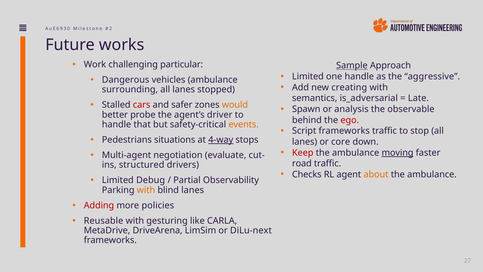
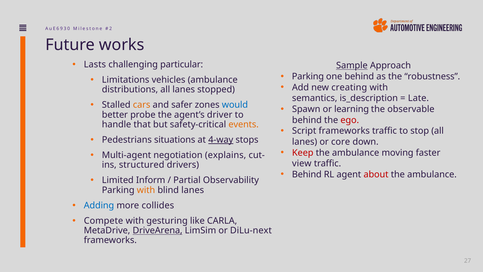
Work: Work -> Lasts
Limited at (308, 76): Limited -> Parking
one handle: handle -> behind
aggressive: aggressive -> robustness
Dangerous: Dangerous -> Limitations
surrounding: surrounding -> distributions
is_adversarial: is_adversarial -> is_description
cars colour: red -> orange
would colour: orange -> blue
analysis: analysis -> learning
moving underline: present -> none
evaluate: evaluate -> explains
road: road -> view
Checks at (307, 174): Checks -> Behind
about colour: orange -> red
Debug: Debug -> Inform
Adding colour: red -> blue
policies: policies -> collides
Reusable: Reusable -> Compete
DriveArena underline: none -> present
